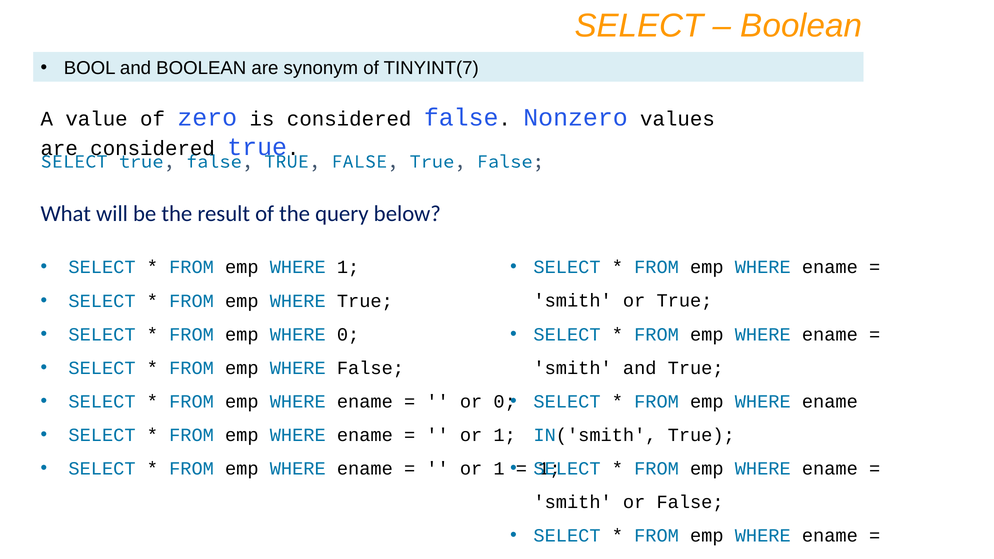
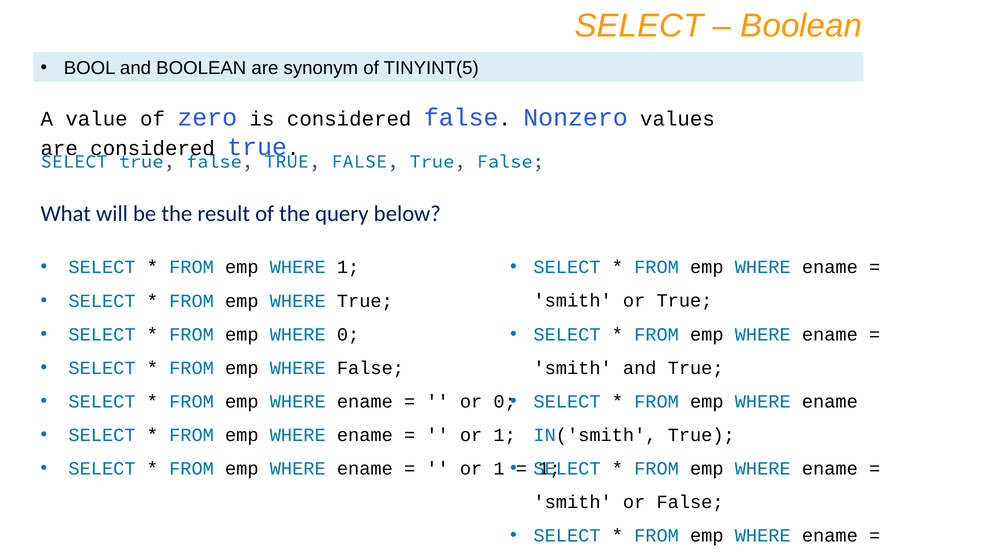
TINYINT(7: TINYINT(7 -> TINYINT(5
